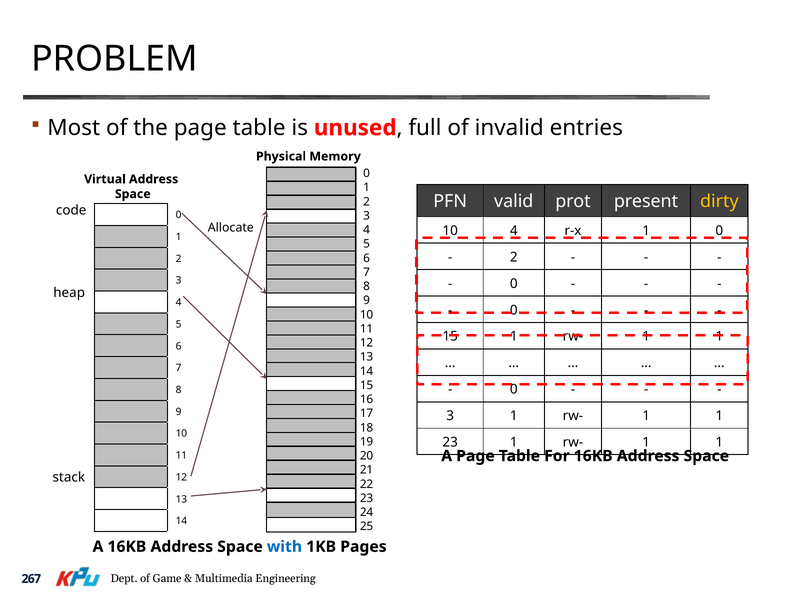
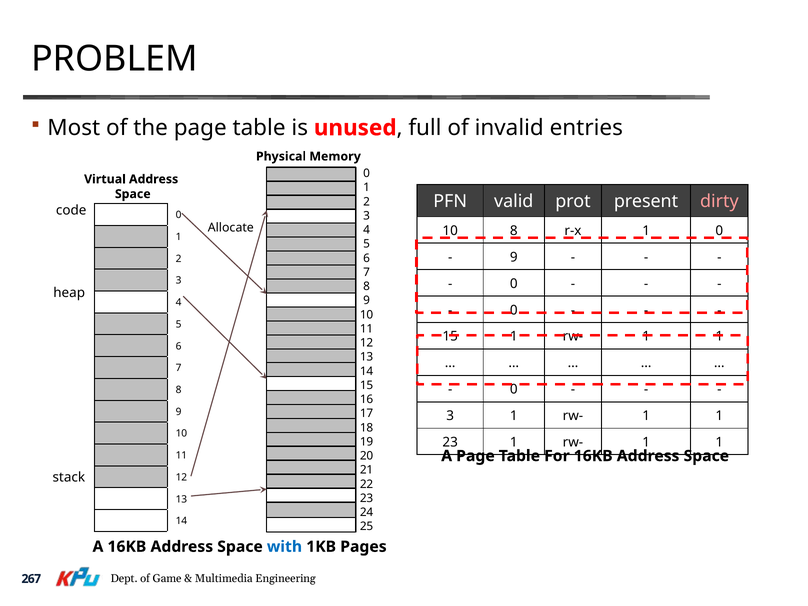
dirty colour: yellow -> pink
10 4: 4 -> 8
2 at (514, 257): 2 -> 9
